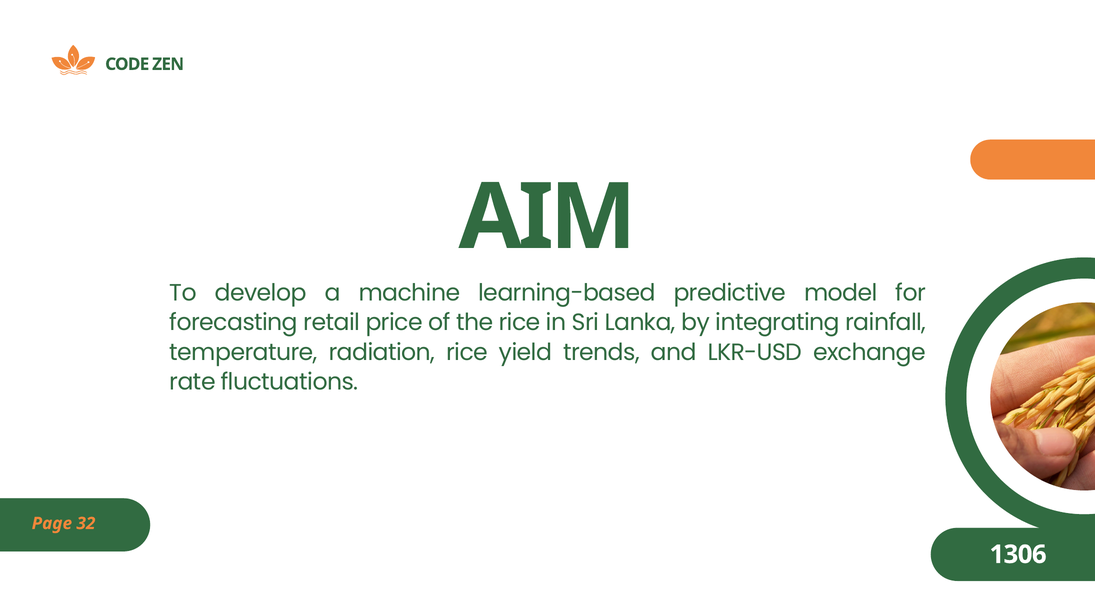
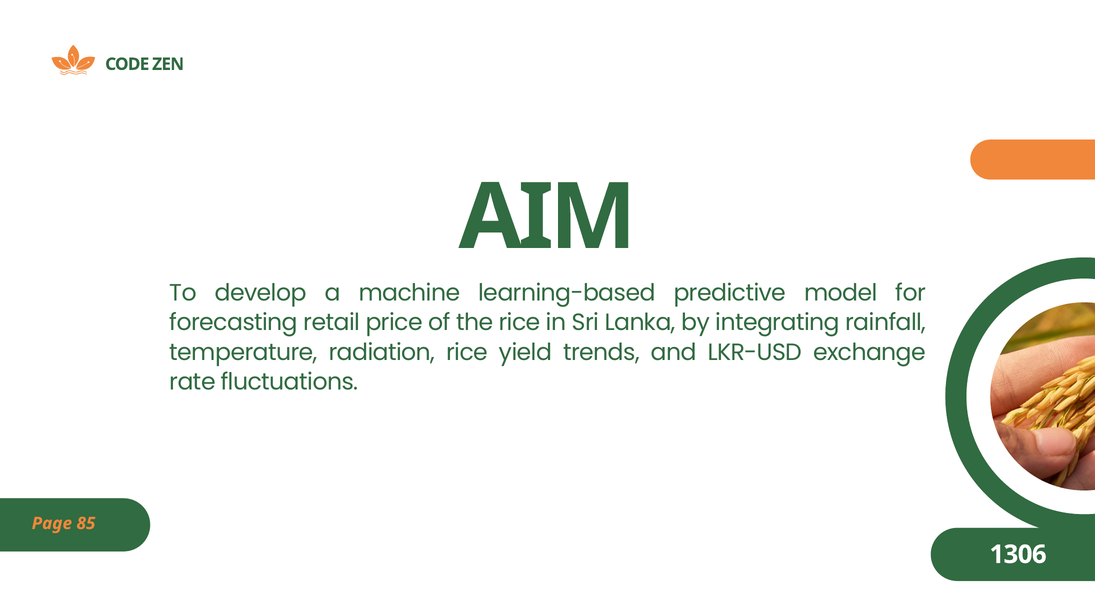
32: 32 -> 85
